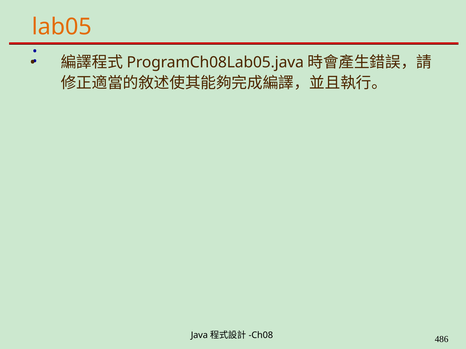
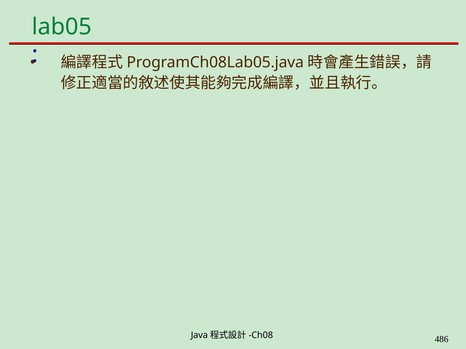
lab05 colour: orange -> green
